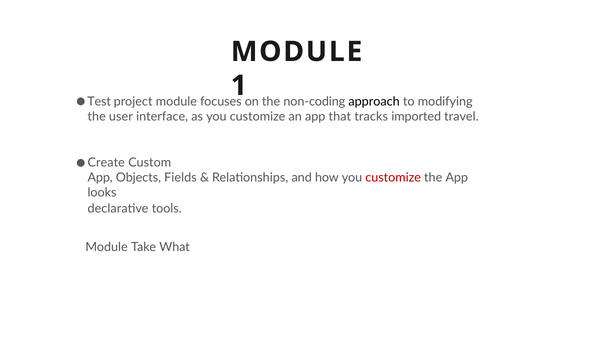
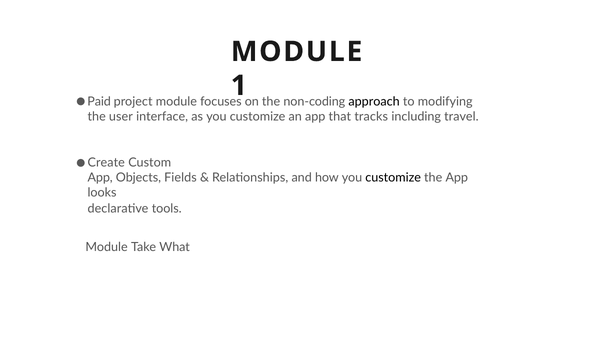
Test: Test -> Paid
imported: imported -> including
customize at (393, 178) colour: red -> black
